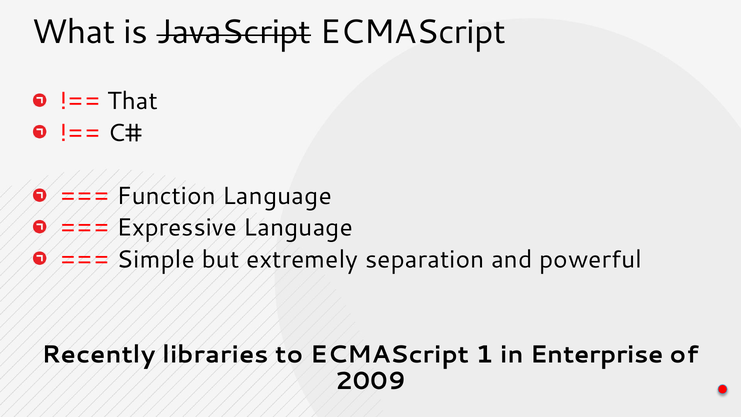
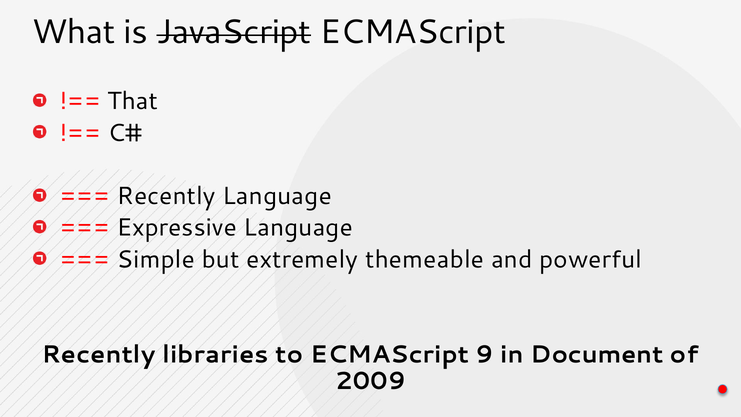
Function at (166, 196): Function -> Recently
separation: separation -> themeable
1: 1 -> 9
Enterprise: Enterprise -> Document
